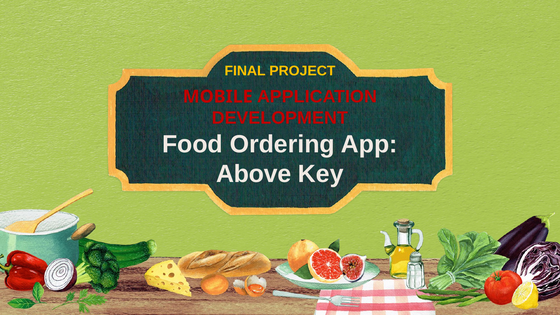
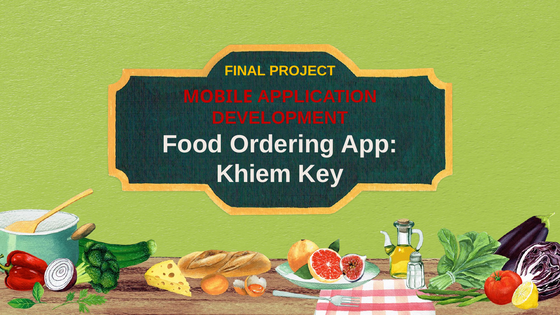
Above: Above -> Khiem
